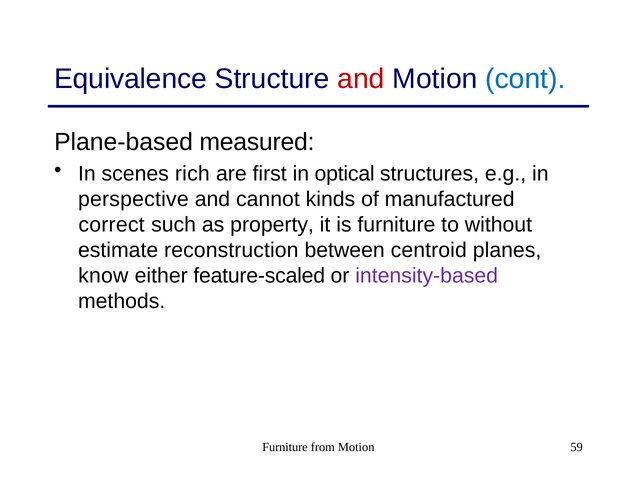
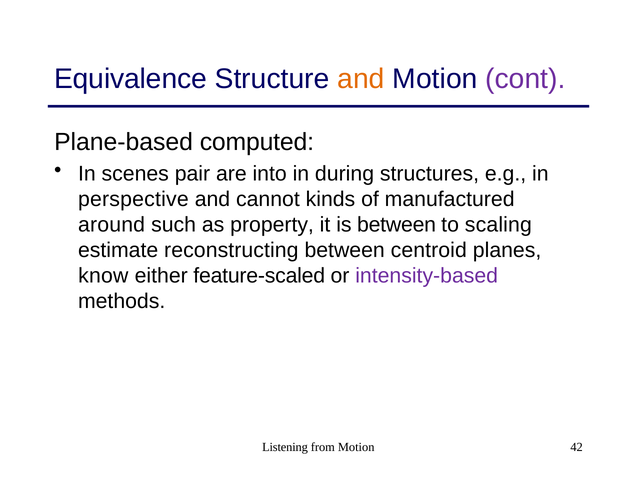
and at (361, 79) colour: red -> orange
cont colour: blue -> purple
measured: measured -> computed
rich: rich -> pair
first: first -> into
optical: optical -> during
correct: correct -> around
is furniture: furniture -> between
without: without -> scaling
reconstruction: reconstruction -> reconstructing
Furniture at (285, 447): Furniture -> Listening
59: 59 -> 42
